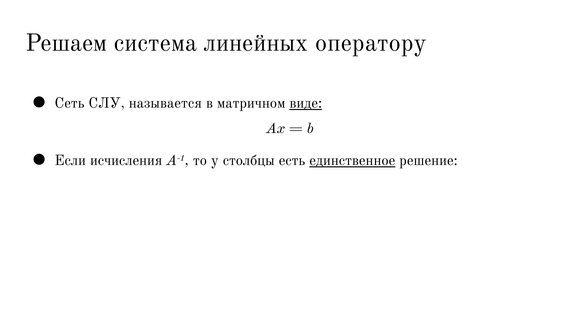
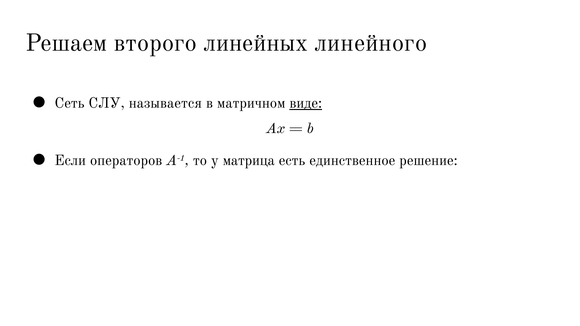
система: система -> второго
оператору: оператору -> линейного
исчисления: исчисления -> операторов
столбцы: столбцы -> матрица
единственное underline: present -> none
